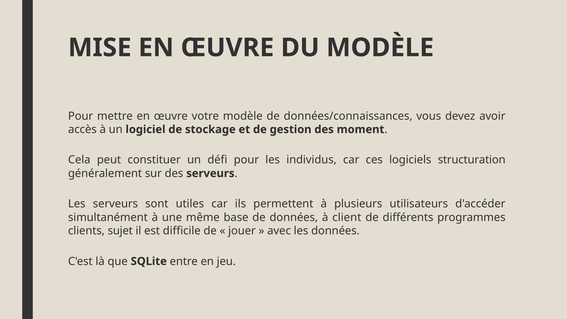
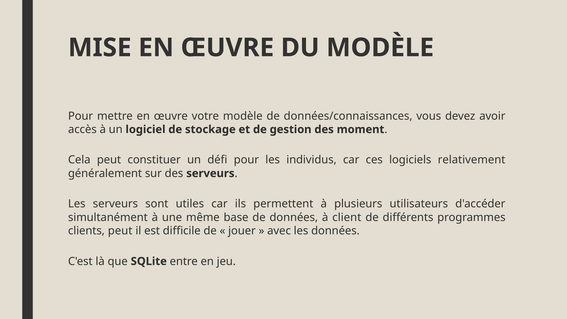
structuration: structuration -> relativement
clients sujet: sujet -> peut
